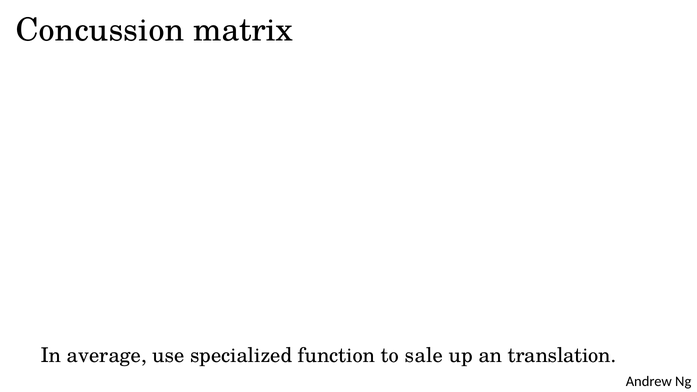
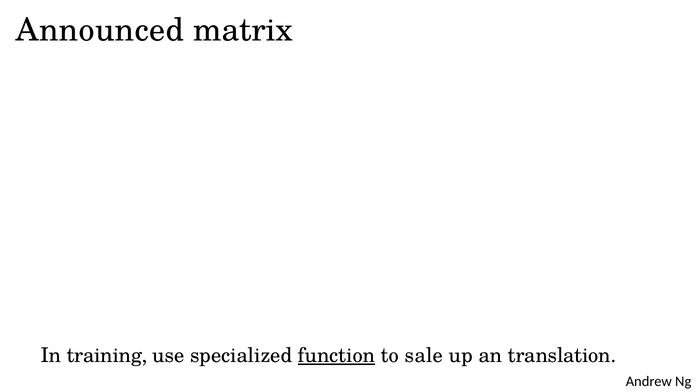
Concussion: Concussion -> Announced
average: average -> training
function underline: none -> present
